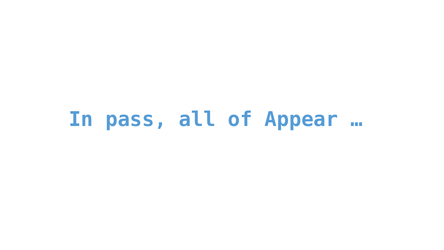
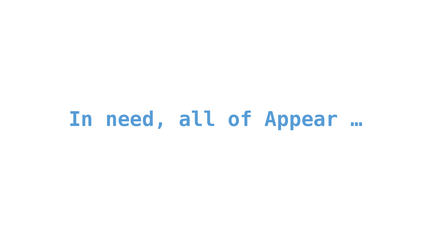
pass: pass -> need
